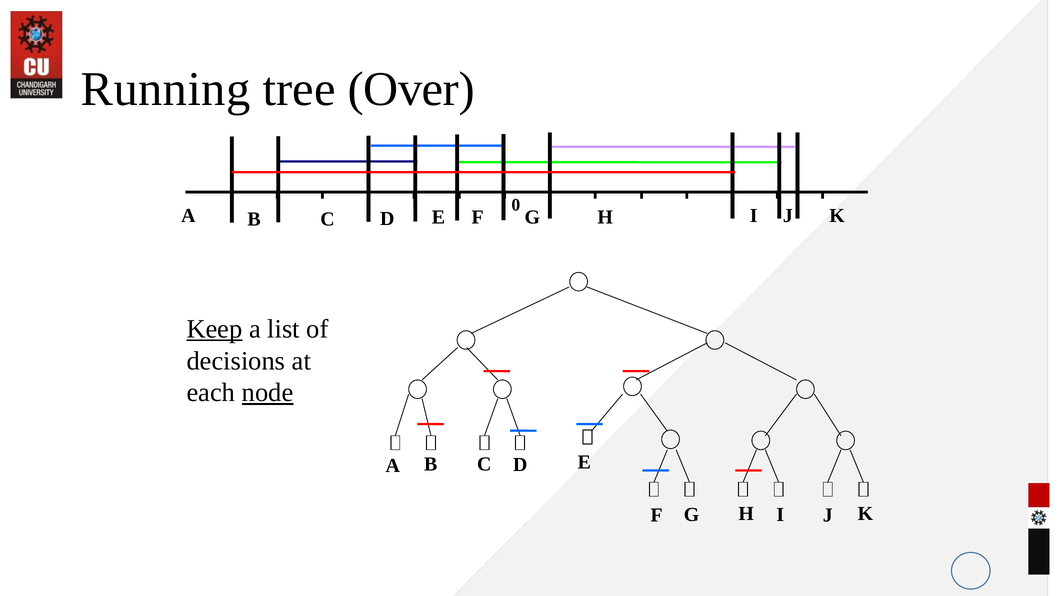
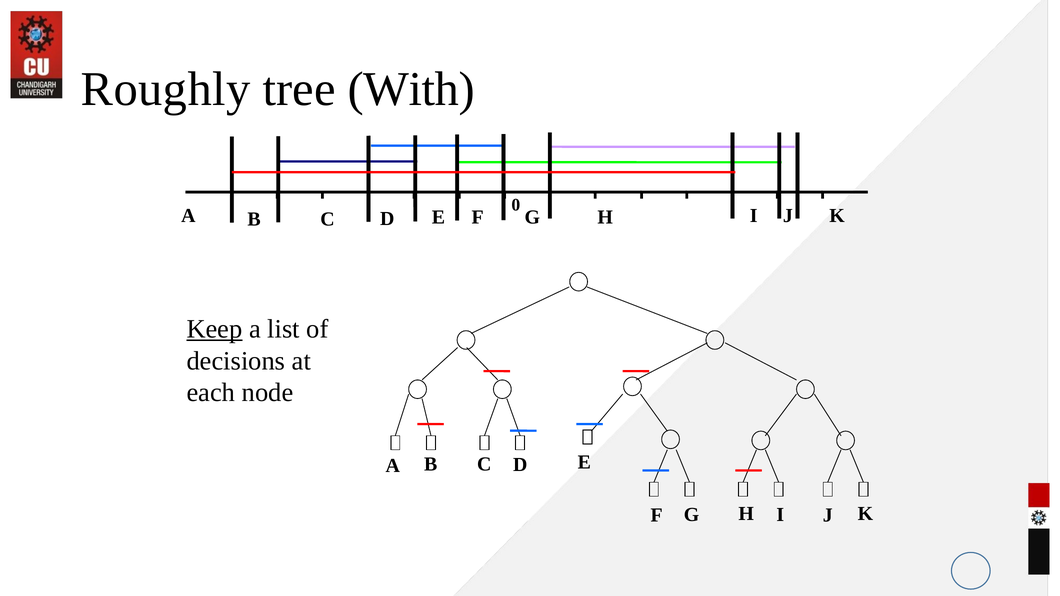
Running: Running -> Roughly
Over: Over -> With
node underline: present -> none
